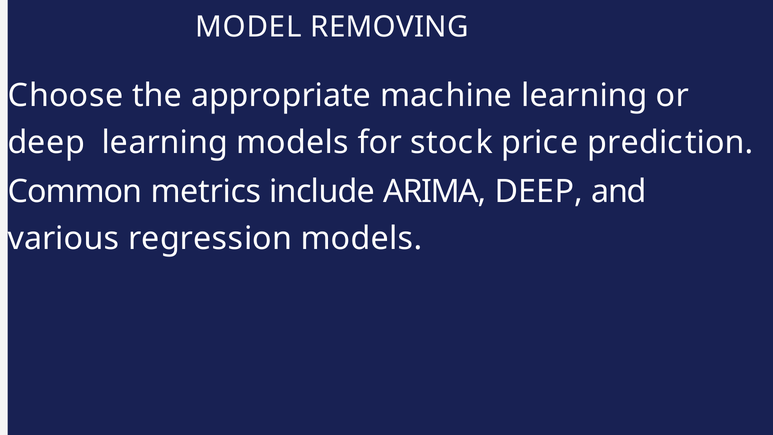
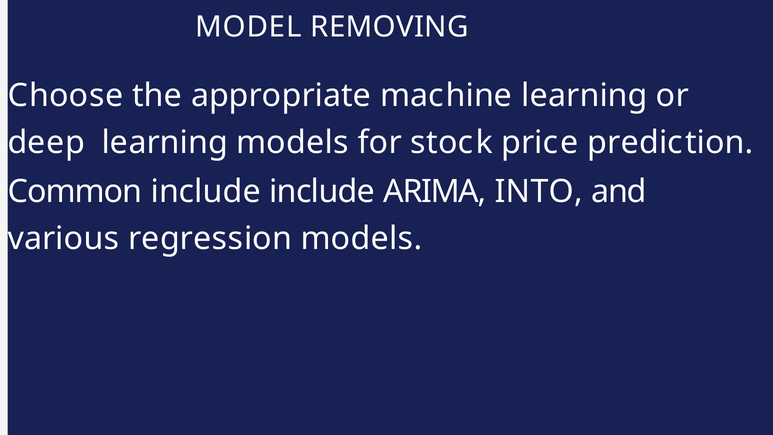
Common metrics: metrics -> include
ARIMA DEEP: DEEP -> INTO
